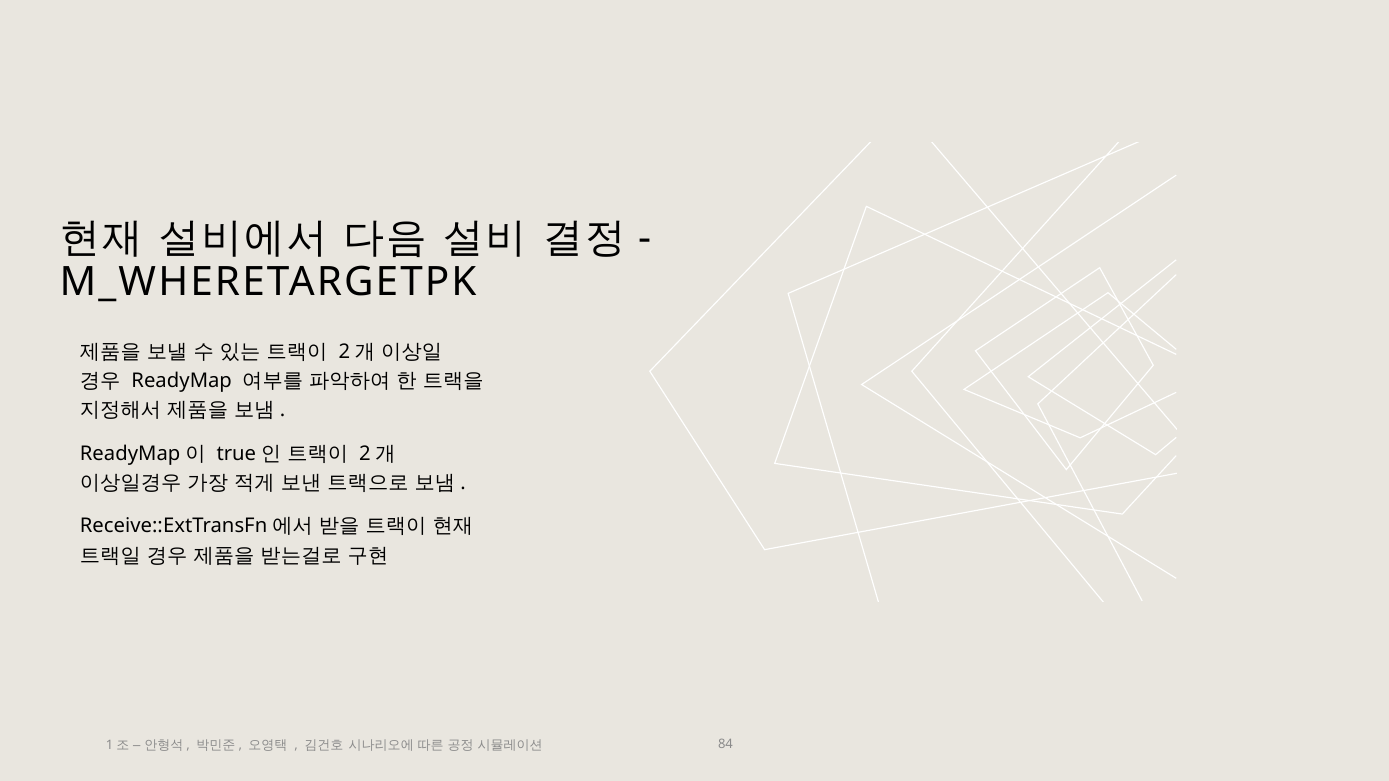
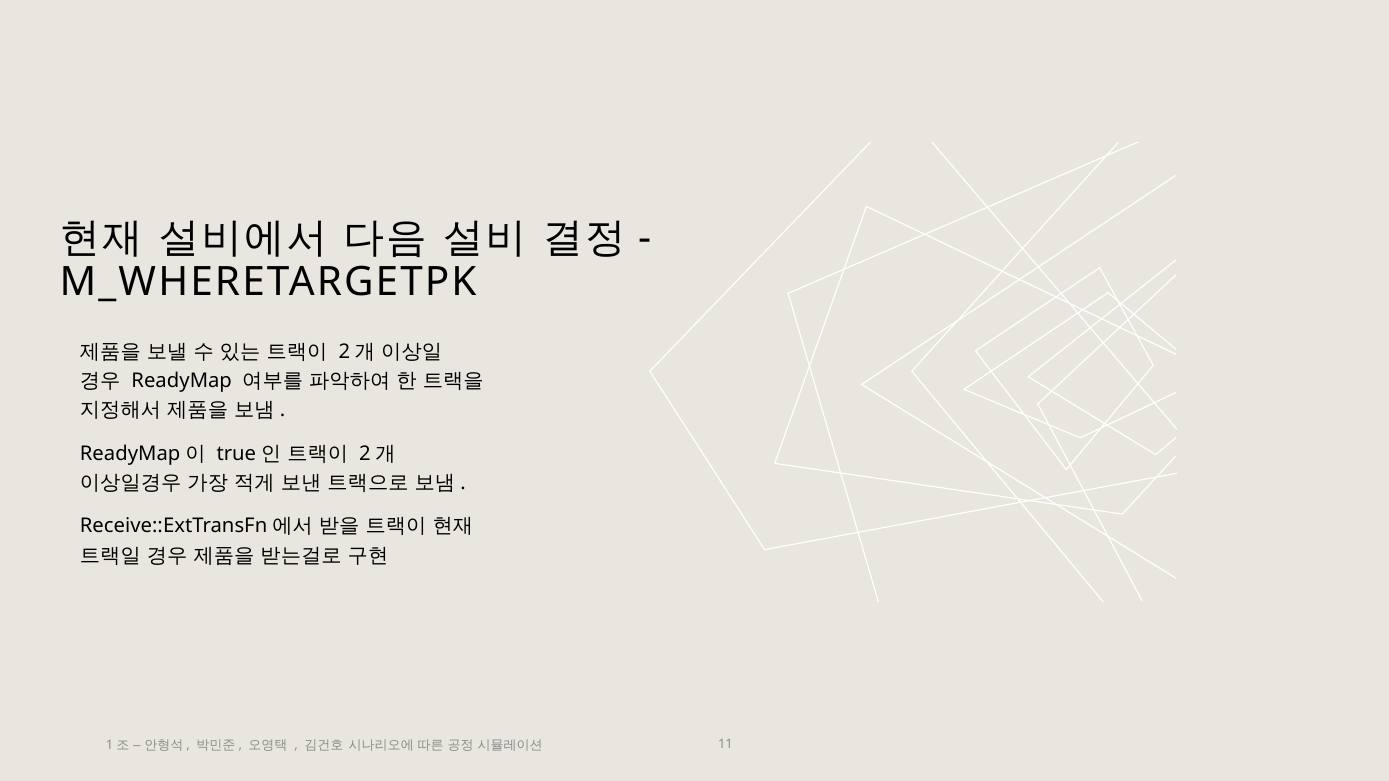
84: 84 -> 11
